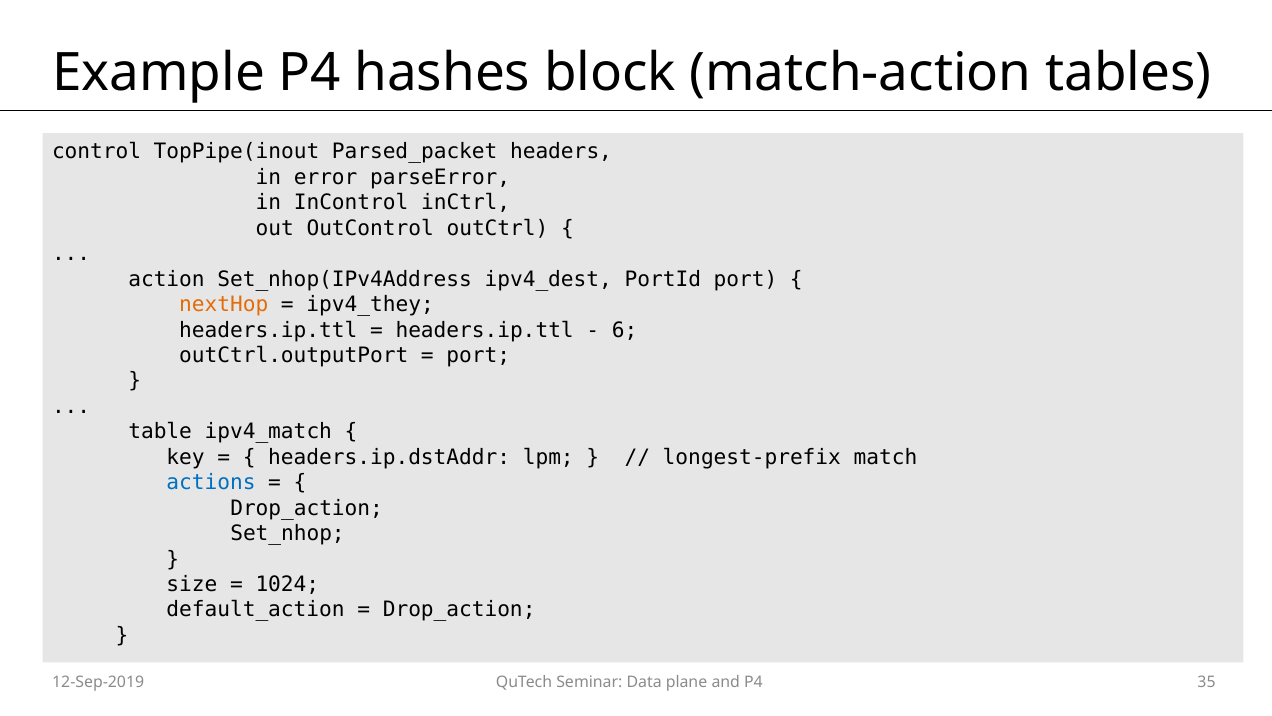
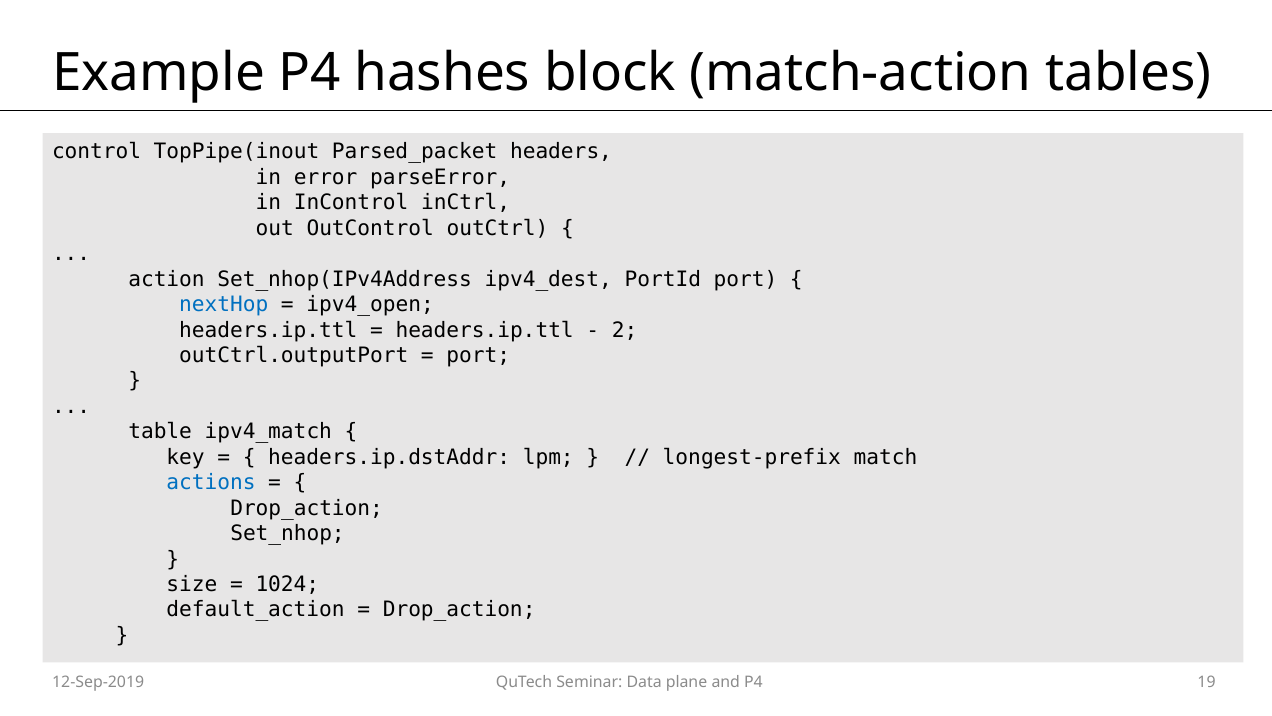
nextHop colour: orange -> blue
ipv4_they: ipv4_they -> ipv4_open
6: 6 -> 2
35: 35 -> 19
